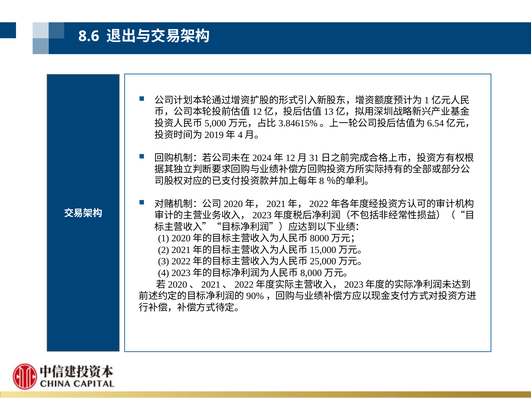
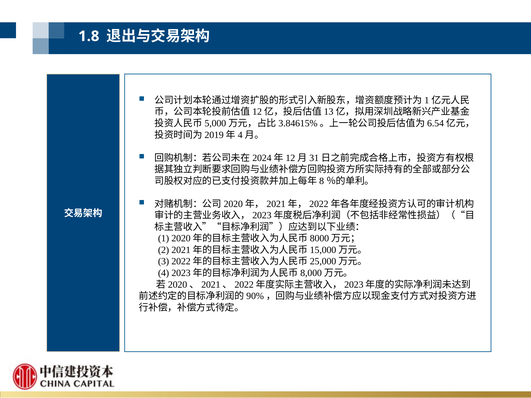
8.6: 8.6 -> 1.8
